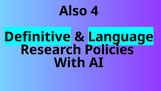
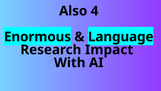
Definitive: Definitive -> Enormous
Policies: Policies -> Impact
